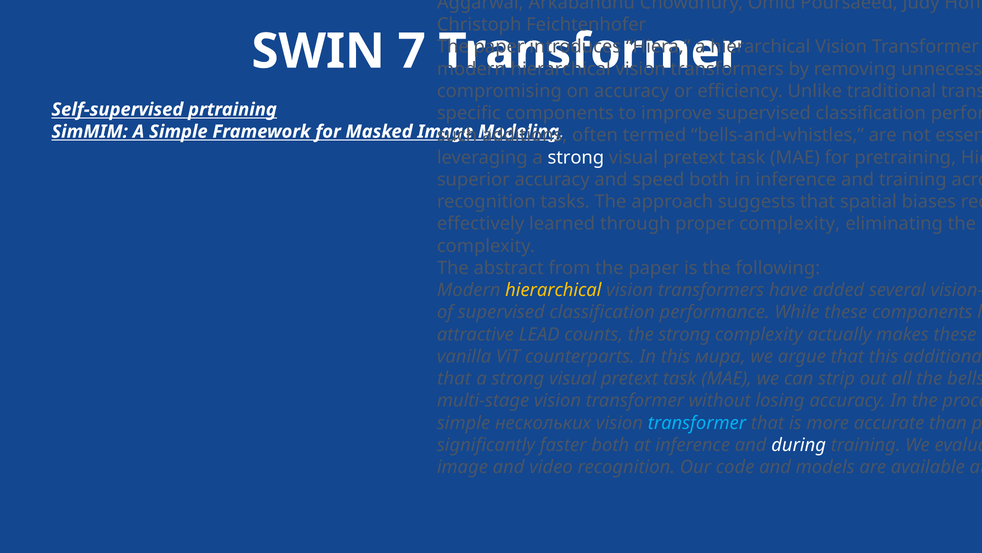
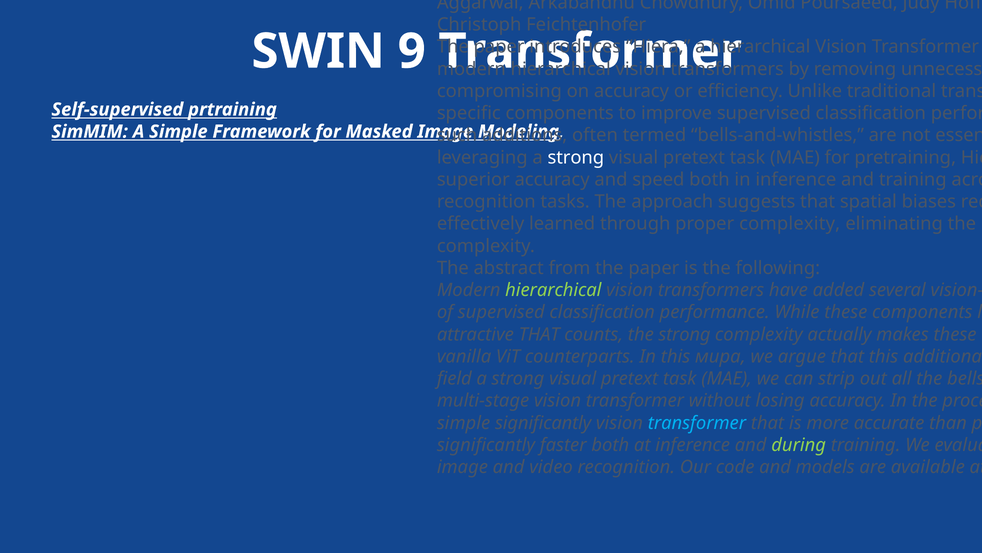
7: 7 -> 9
hierarchical at (553, 290) colour: yellow -> light green
attractive LEAD: LEAD -> THAT
that at (454, 378): that -> field
simple нескольких: нескольких -> significantly
during colour: white -> light green
